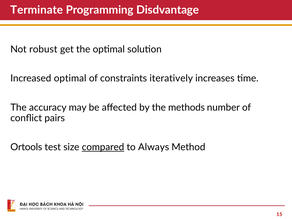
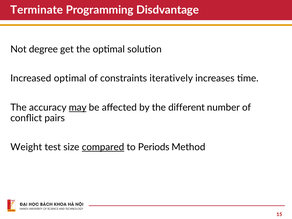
robust: robust -> degree
may underline: none -> present
methods: methods -> different
Ortools: Ortools -> Weight
Always: Always -> Periods
